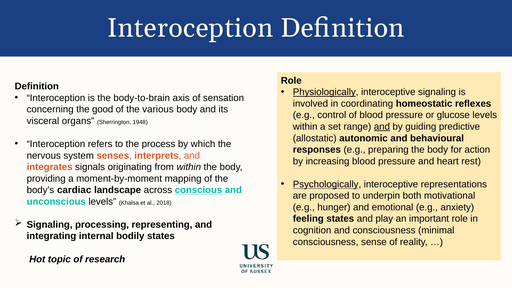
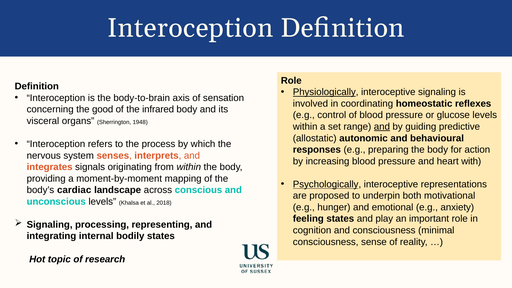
various: various -> infrared
rest: rest -> with
conscious underline: present -> none
